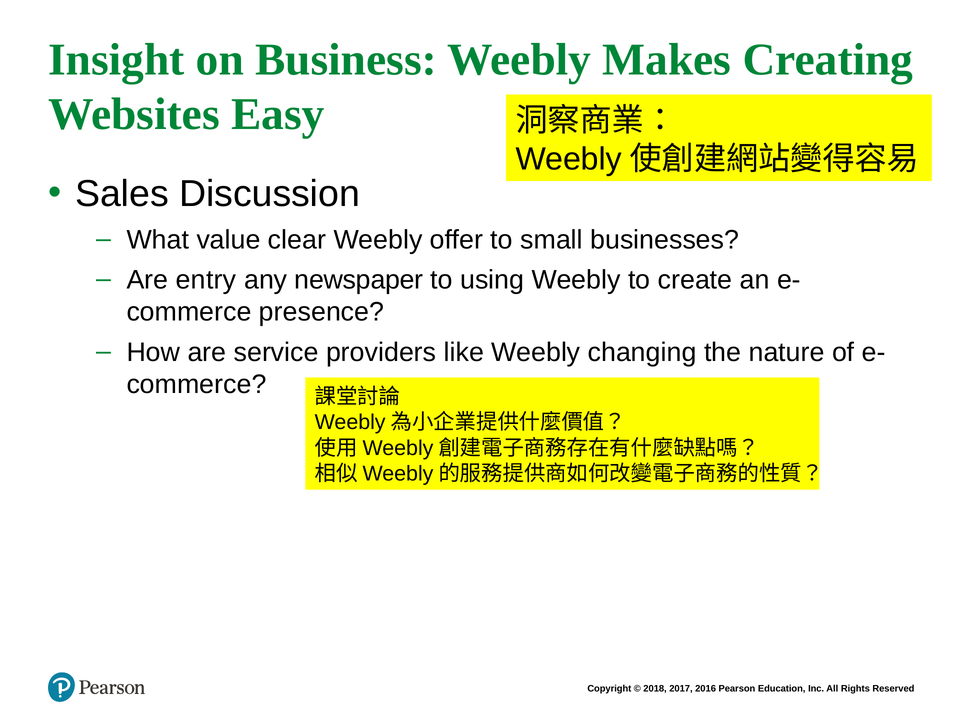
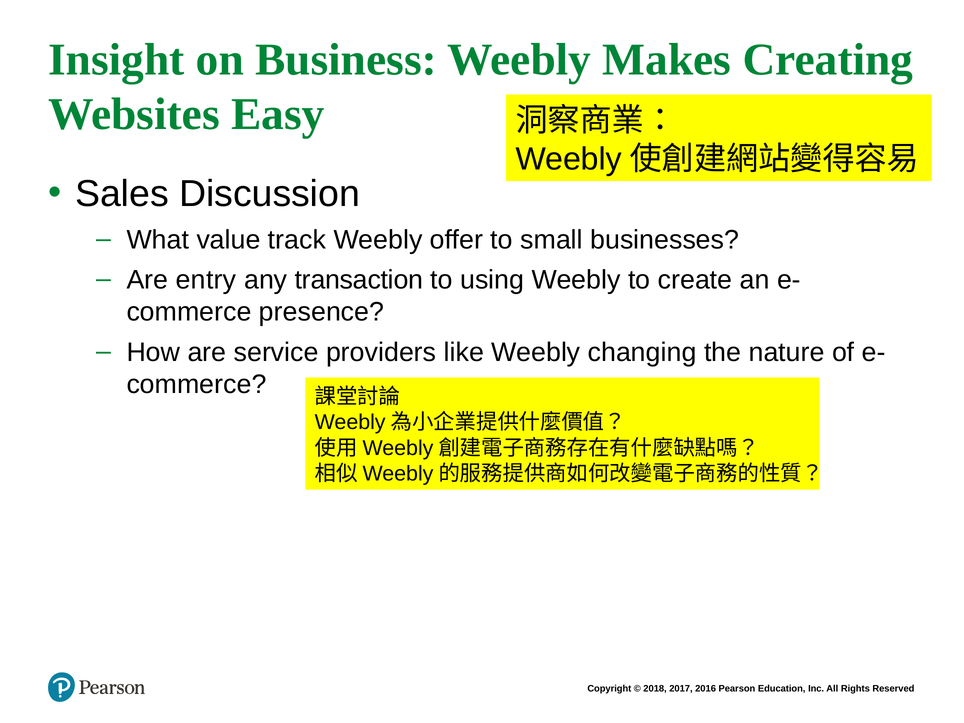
clear: clear -> track
newspaper: newspaper -> transaction
